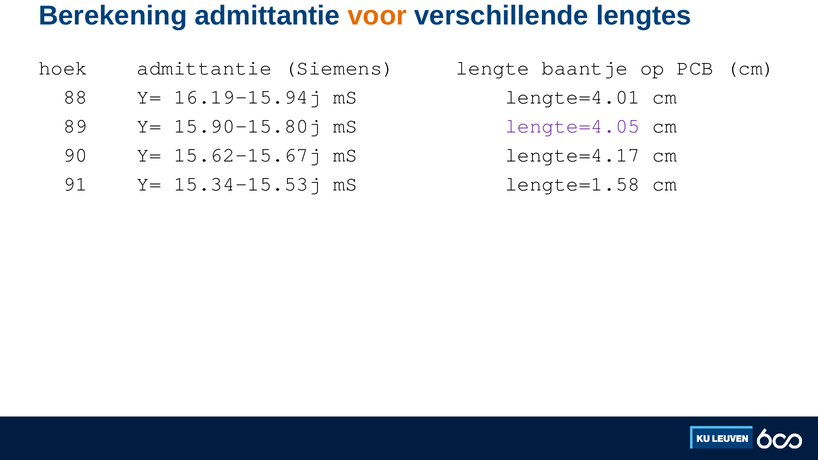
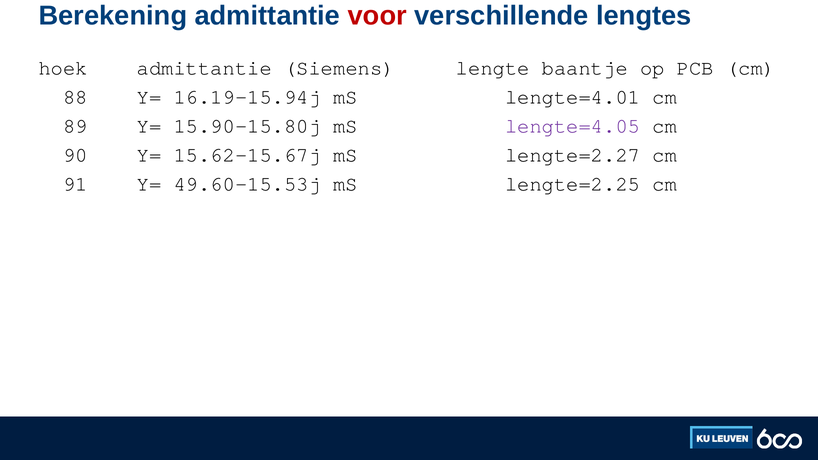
voor colour: orange -> red
lengte=4.17: lengte=4.17 -> lengte=2.27
15.34-15.53j: 15.34-15.53j -> 49.60-15.53j
lengte=1.58: lengte=1.58 -> lengte=2.25
